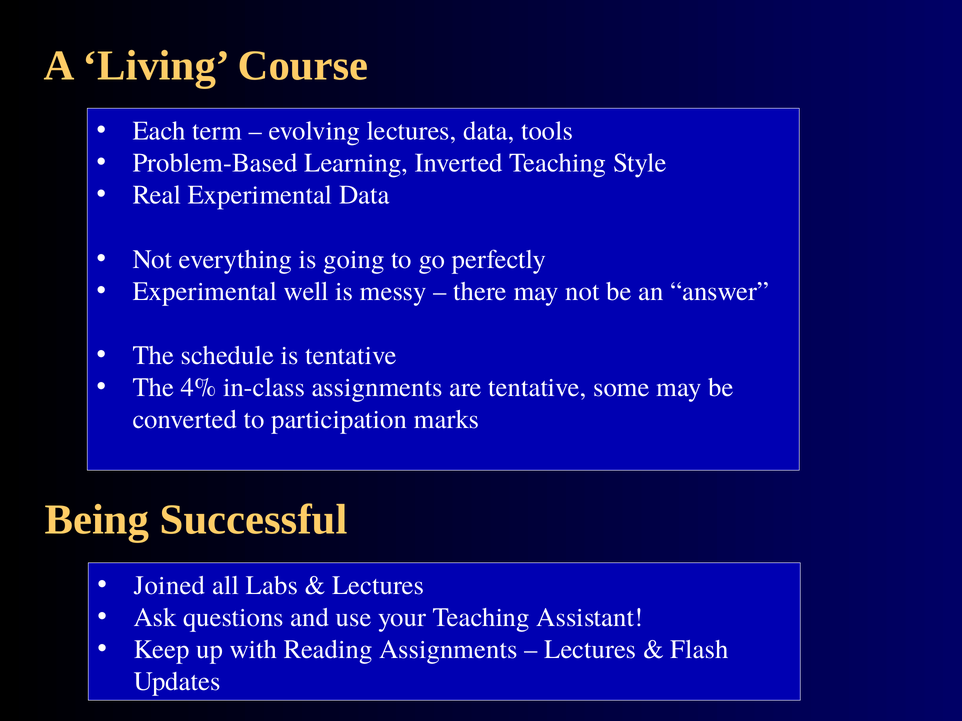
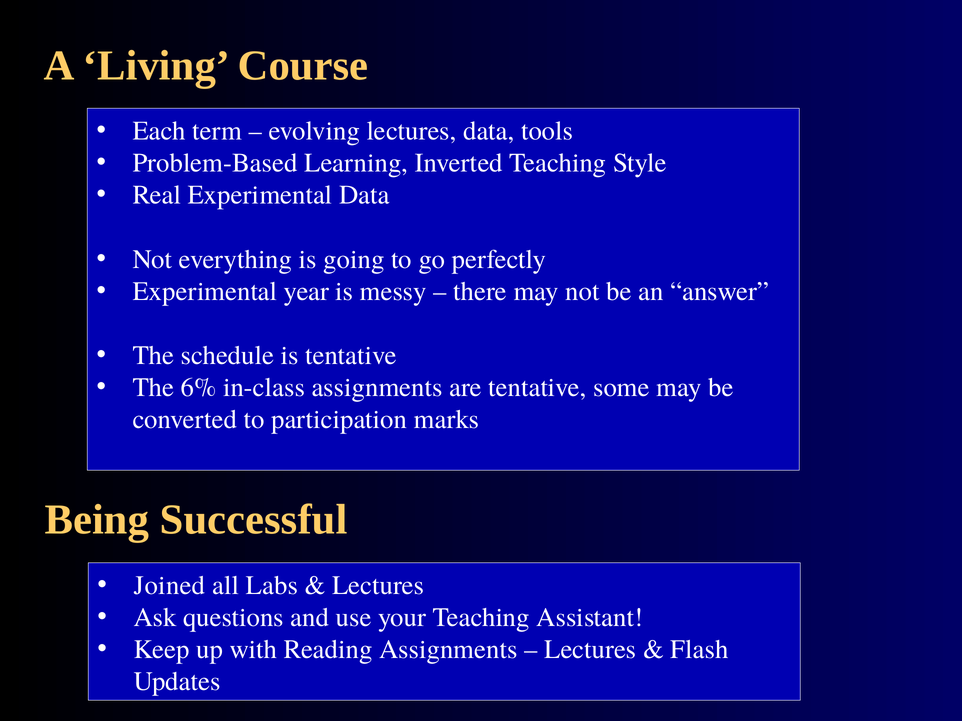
well: well -> year
4%: 4% -> 6%
